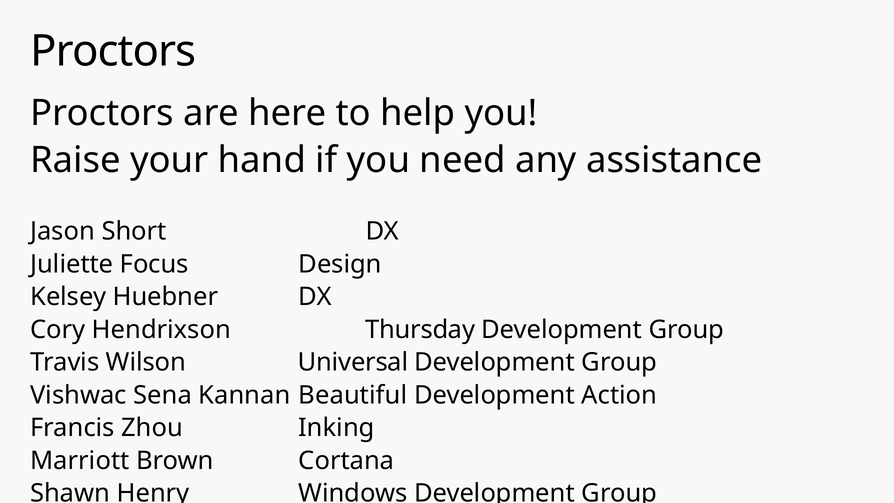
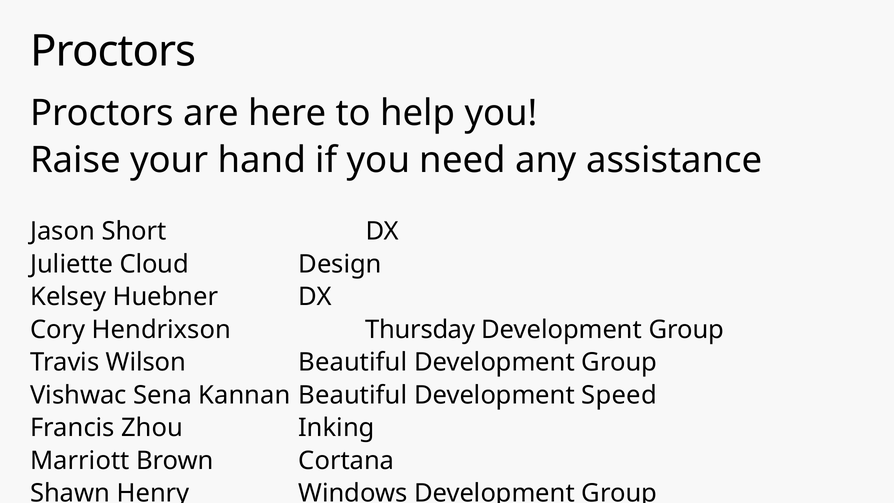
Focus: Focus -> Cloud
Wilson Universal: Universal -> Beautiful
Action: Action -> Speed
